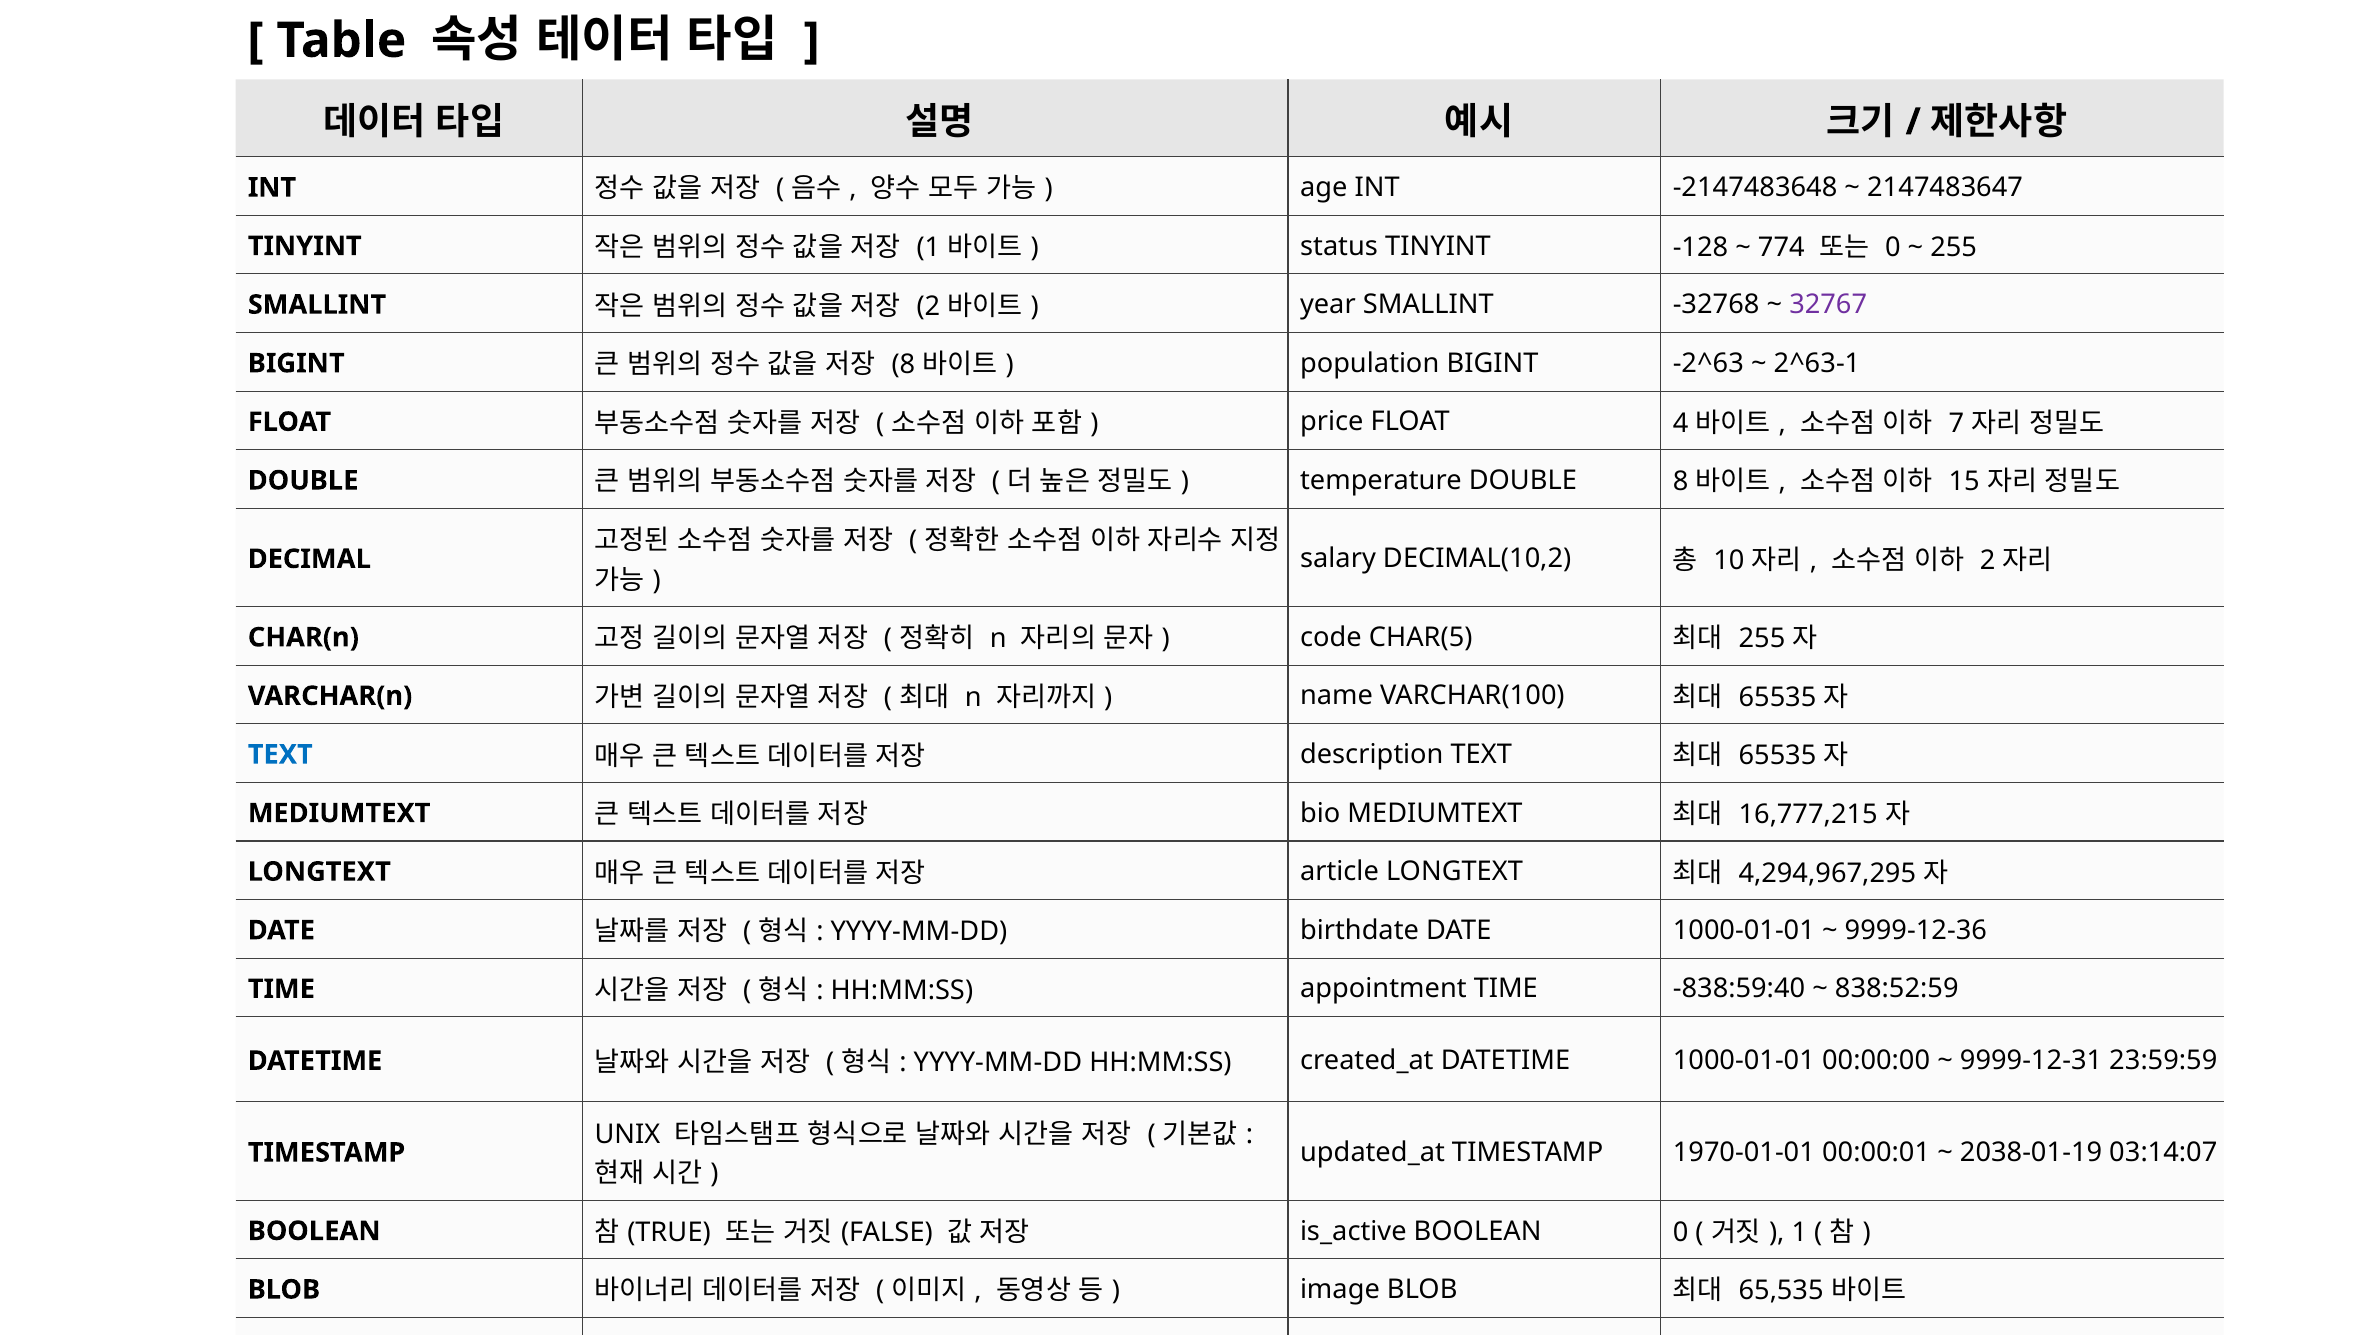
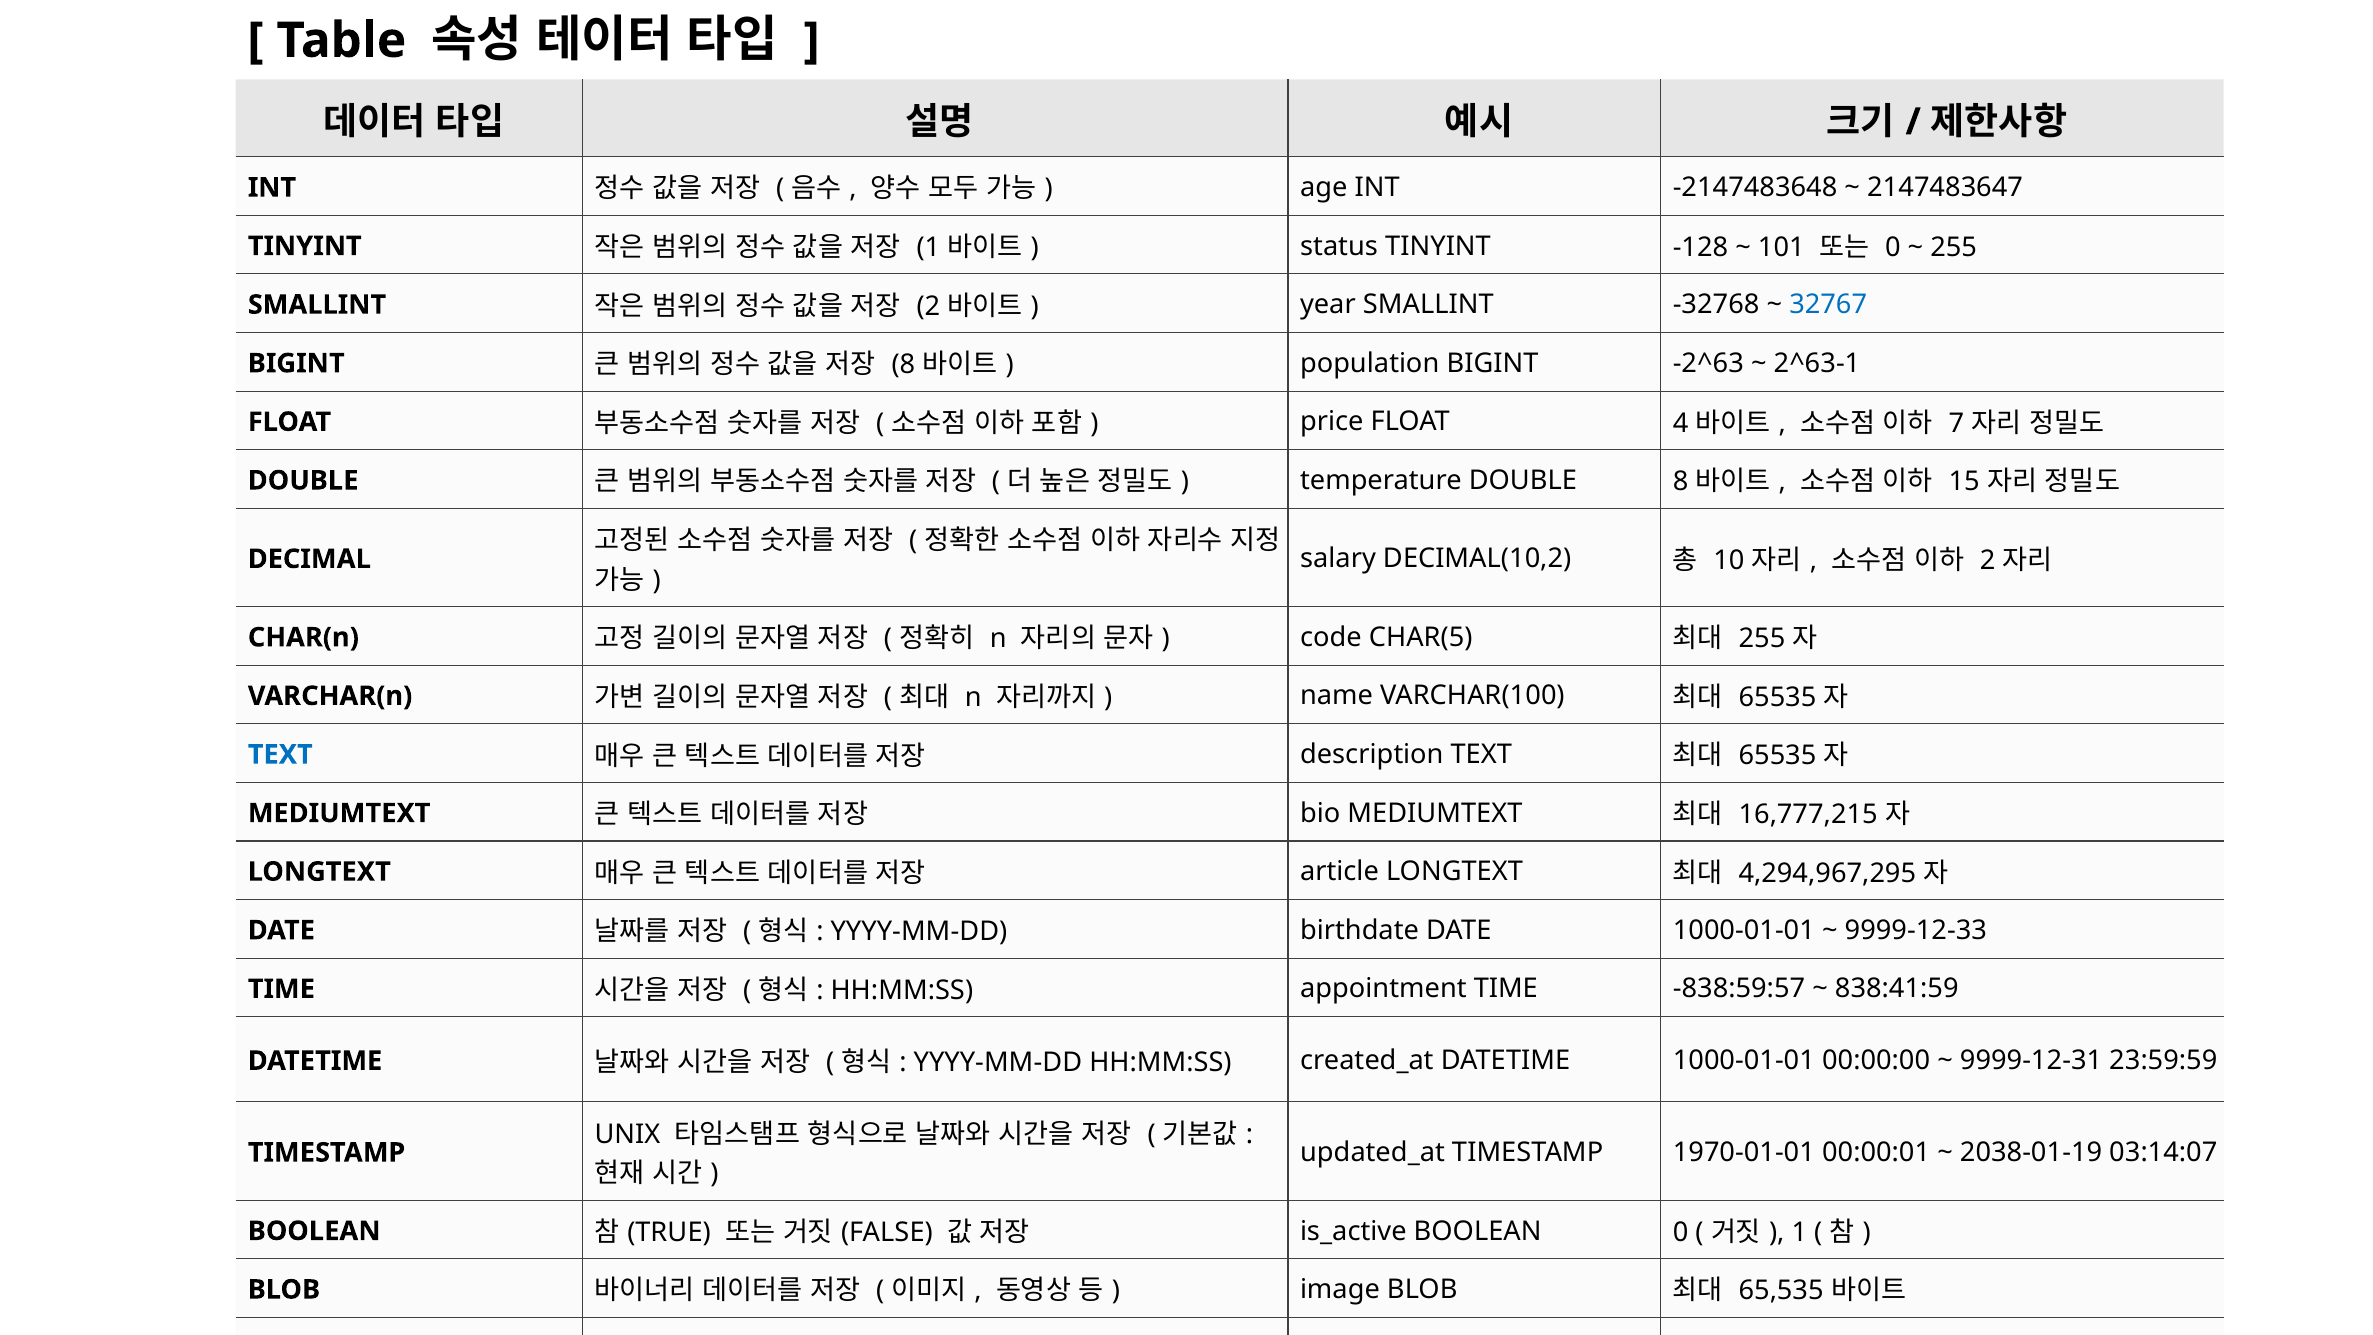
774: 774 -> 101
32767 colour: purple -> blue
9999-12-36: 9999-12-36 -> 9999-12-33
-838:59:40: -838:59:40 -> -838:59:57
838:52:59: 838:52:59 -> 838:41:59
